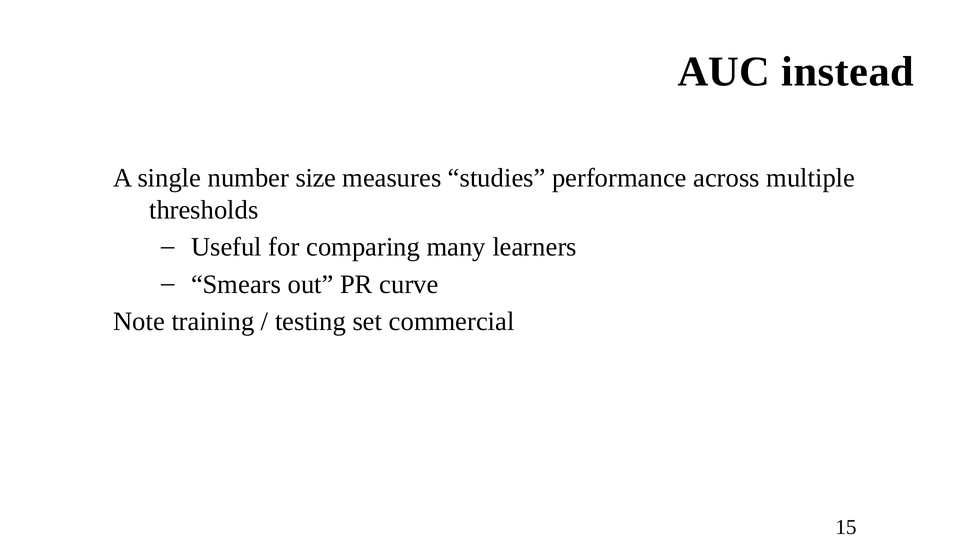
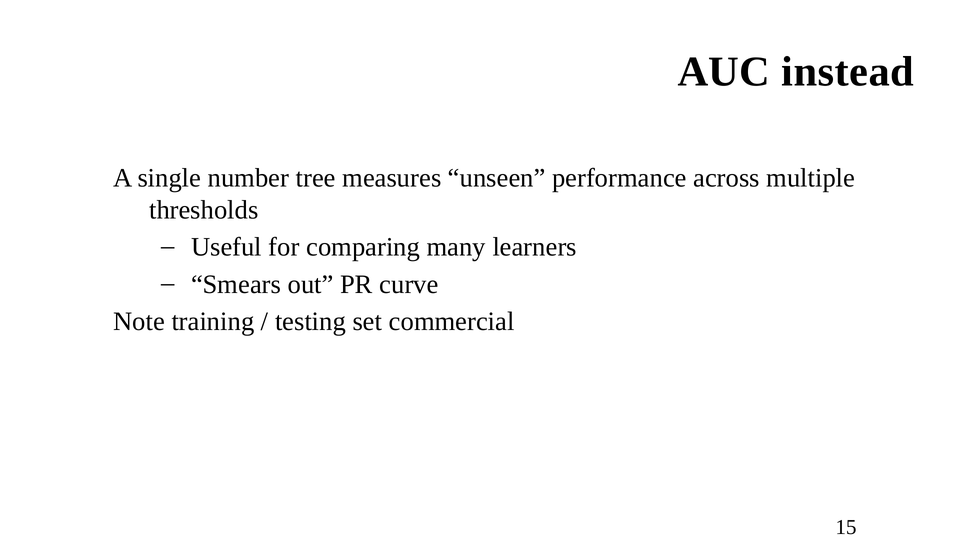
size: size -> tree
studies: studies -> unseen
